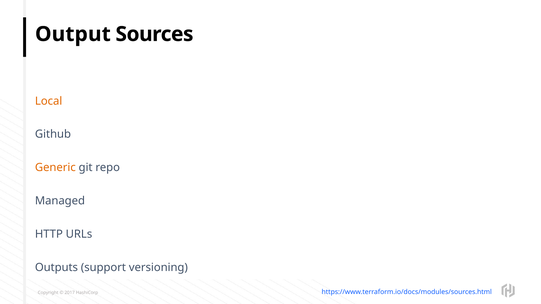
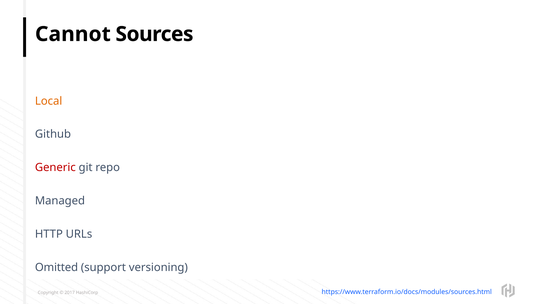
Output: Output -> Cannot
Generic colour: orange -> red
Outputs: Outputs -> Omitted
